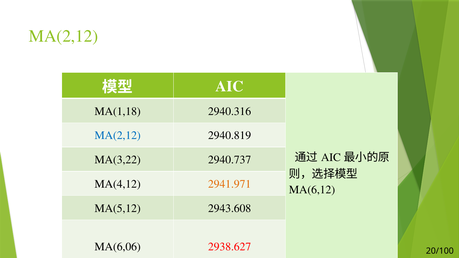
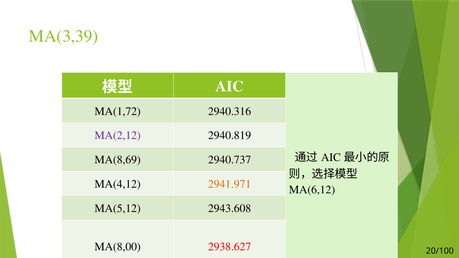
MA(2,12 at (64, 36): MA(2,12 -> MA(3,39
MA(1,18: MA(1,18 -> MA(1,72
MA(2,12 at (118, 136) colour: blue -> purple
MA(3,22: MA(3,22 -> MA(8,69
MA(6,06: MA(6,06 -> MA(8,00
